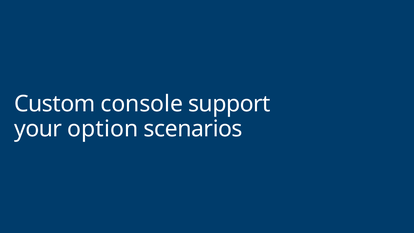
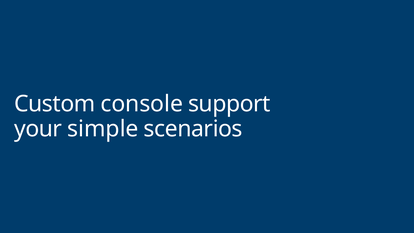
option: option -> simple
